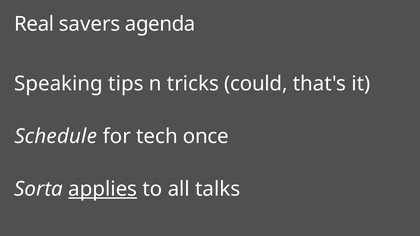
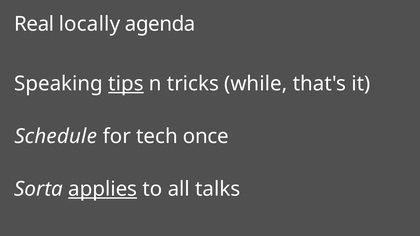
savers: savers -> locally
tips underline: none -> present
could: could -> while
